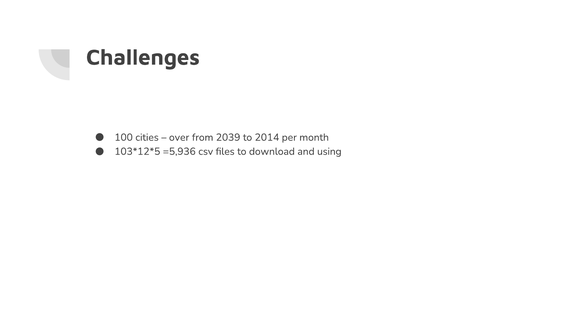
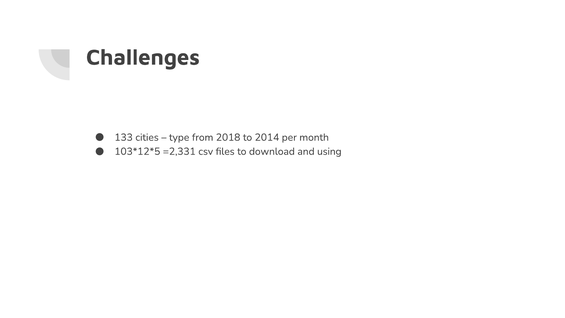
100: 100 -> 133
over: over -> type
2039: 2039 -> 2018
=5,936: =5,936 -> =2,331
